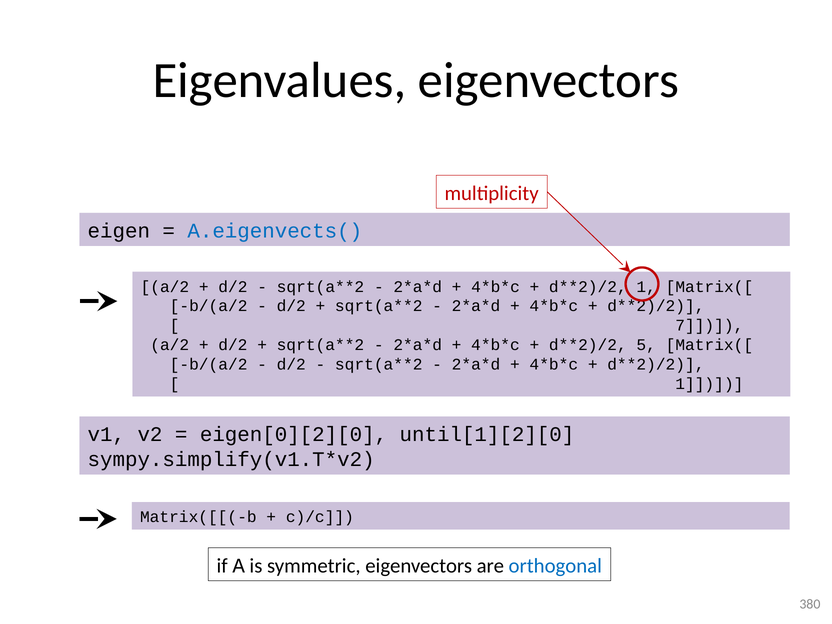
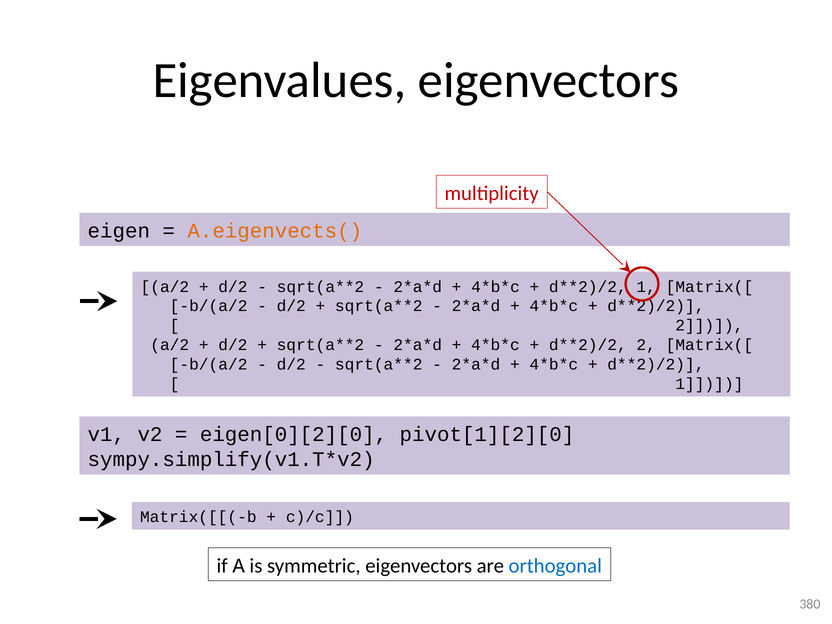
A.eigenvects( colour: blue -> orange
7 at (709, 326): 7 -> 2
5 at (646, 345): 5 -> 2
until[1][2][0: until[1][2][0 -> pivot[1][2][0
